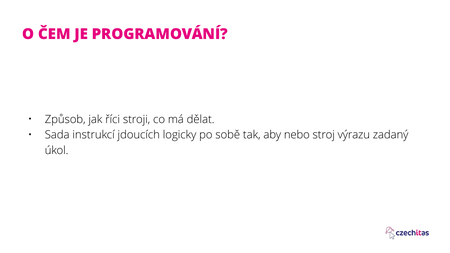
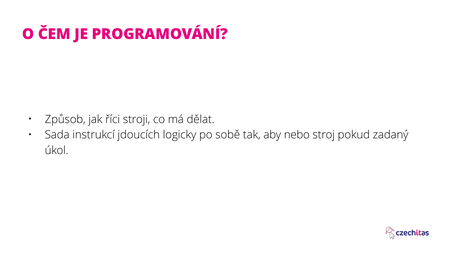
výrazu: výrazu -> pokud
